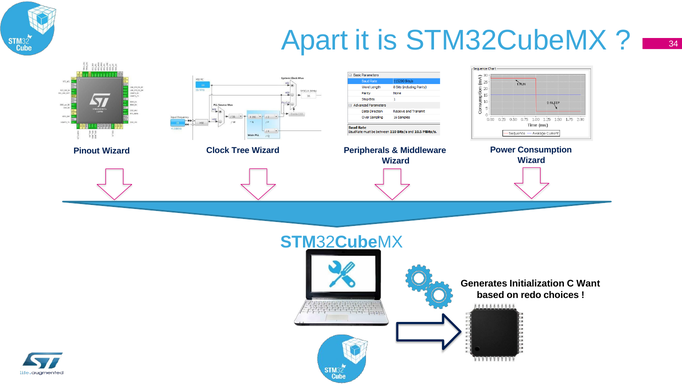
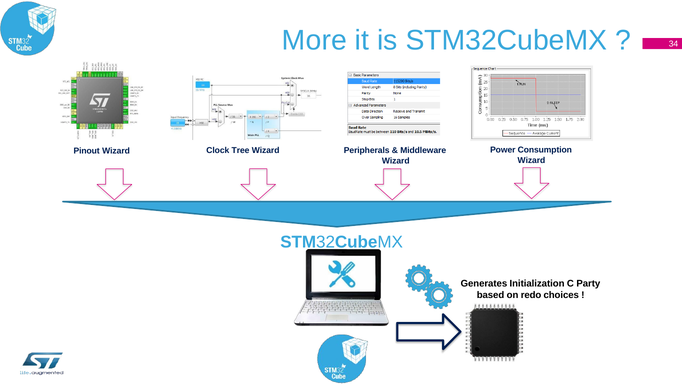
Apart: Apart -> More
Want: Want -> Party
